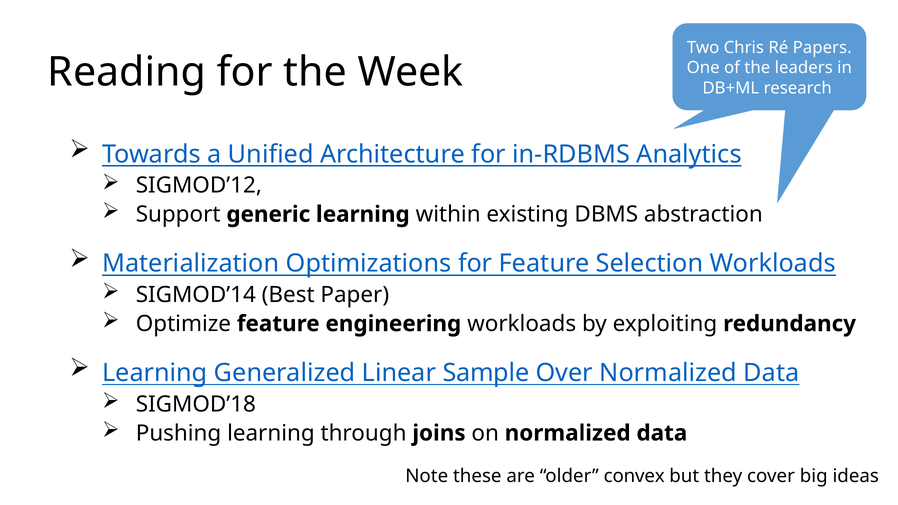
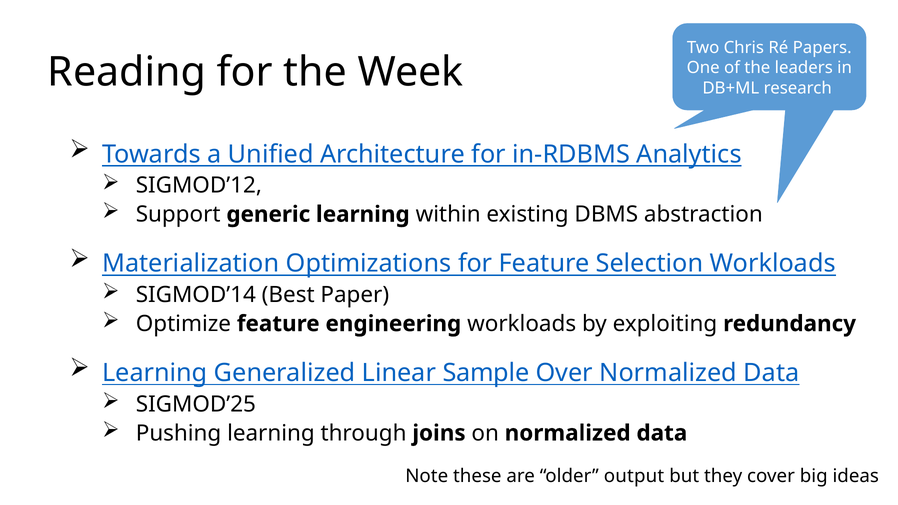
SIGMOD’18: SIGMOD’18 -> SIGMOD’25
convex: convex -> output
